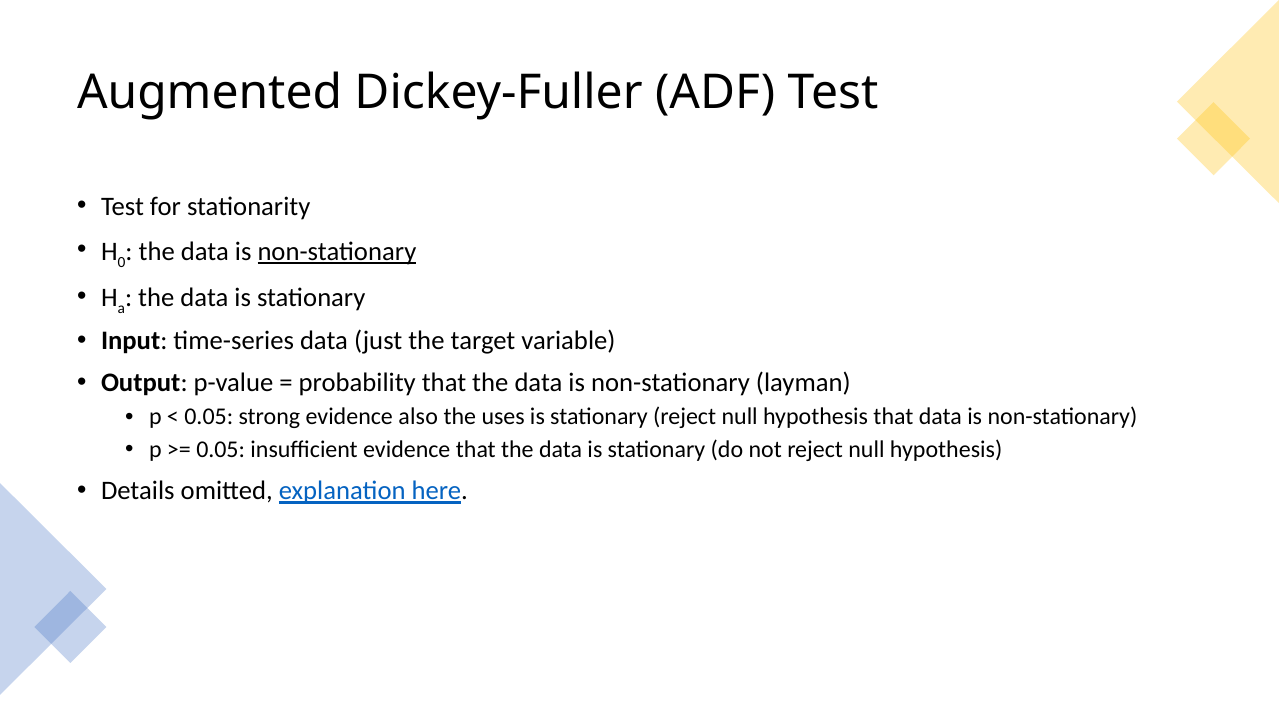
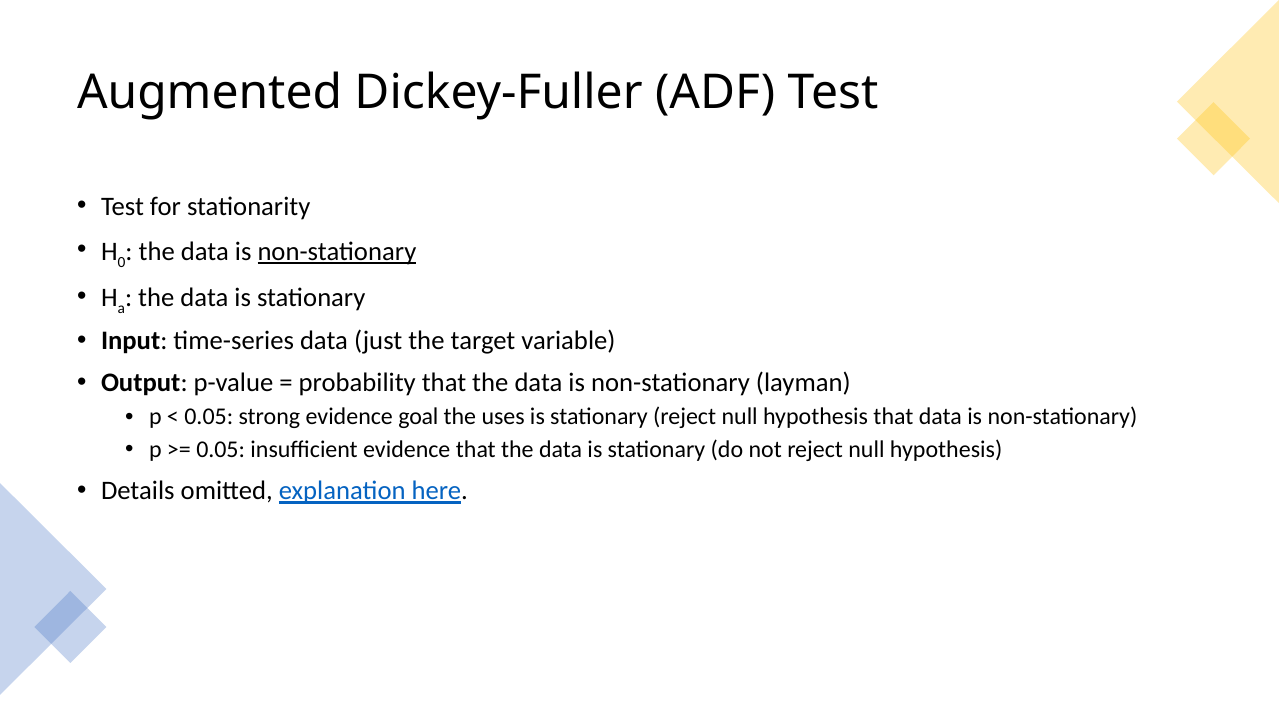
also: also -> goal
